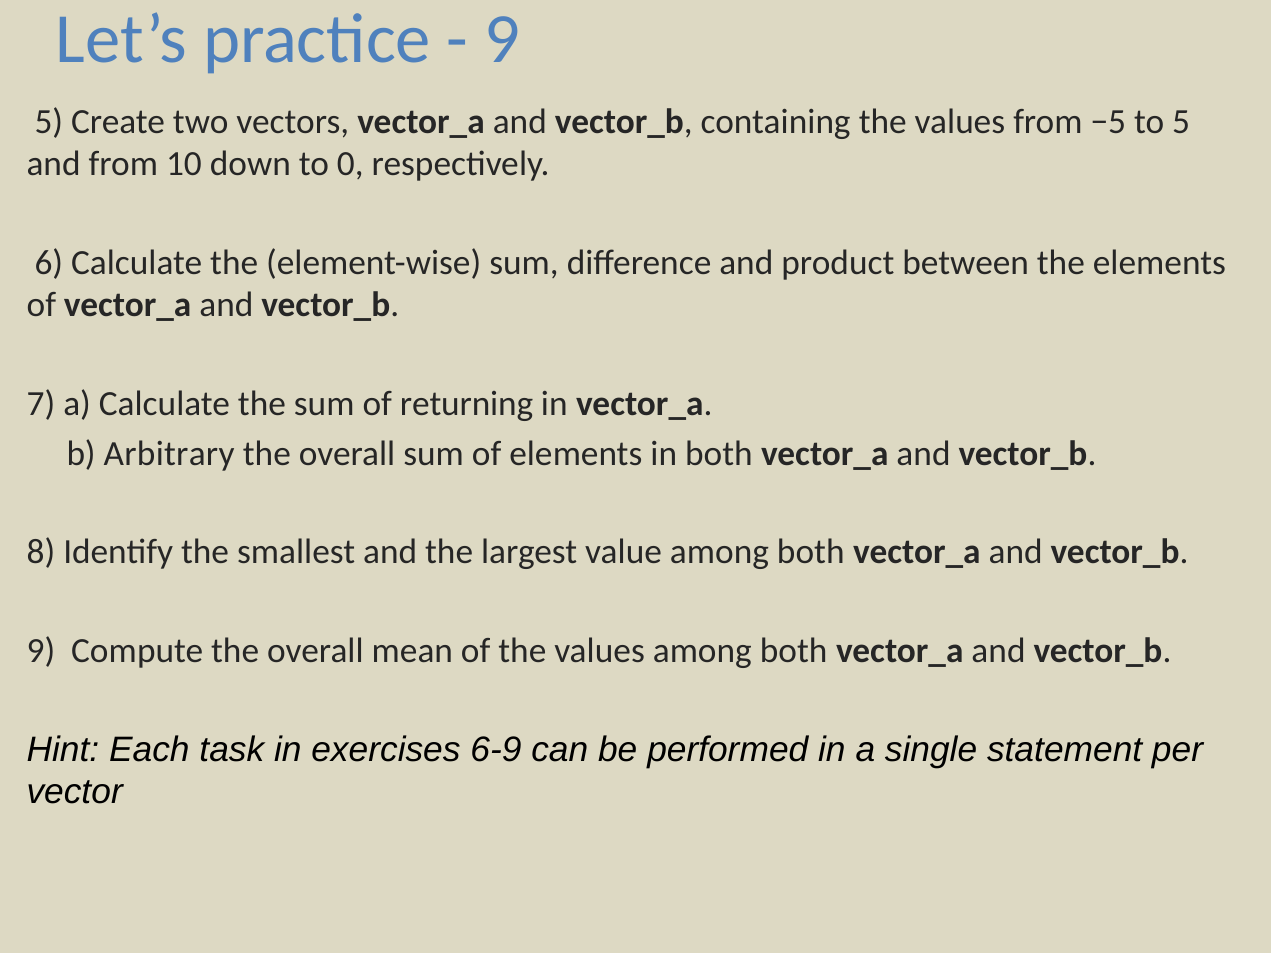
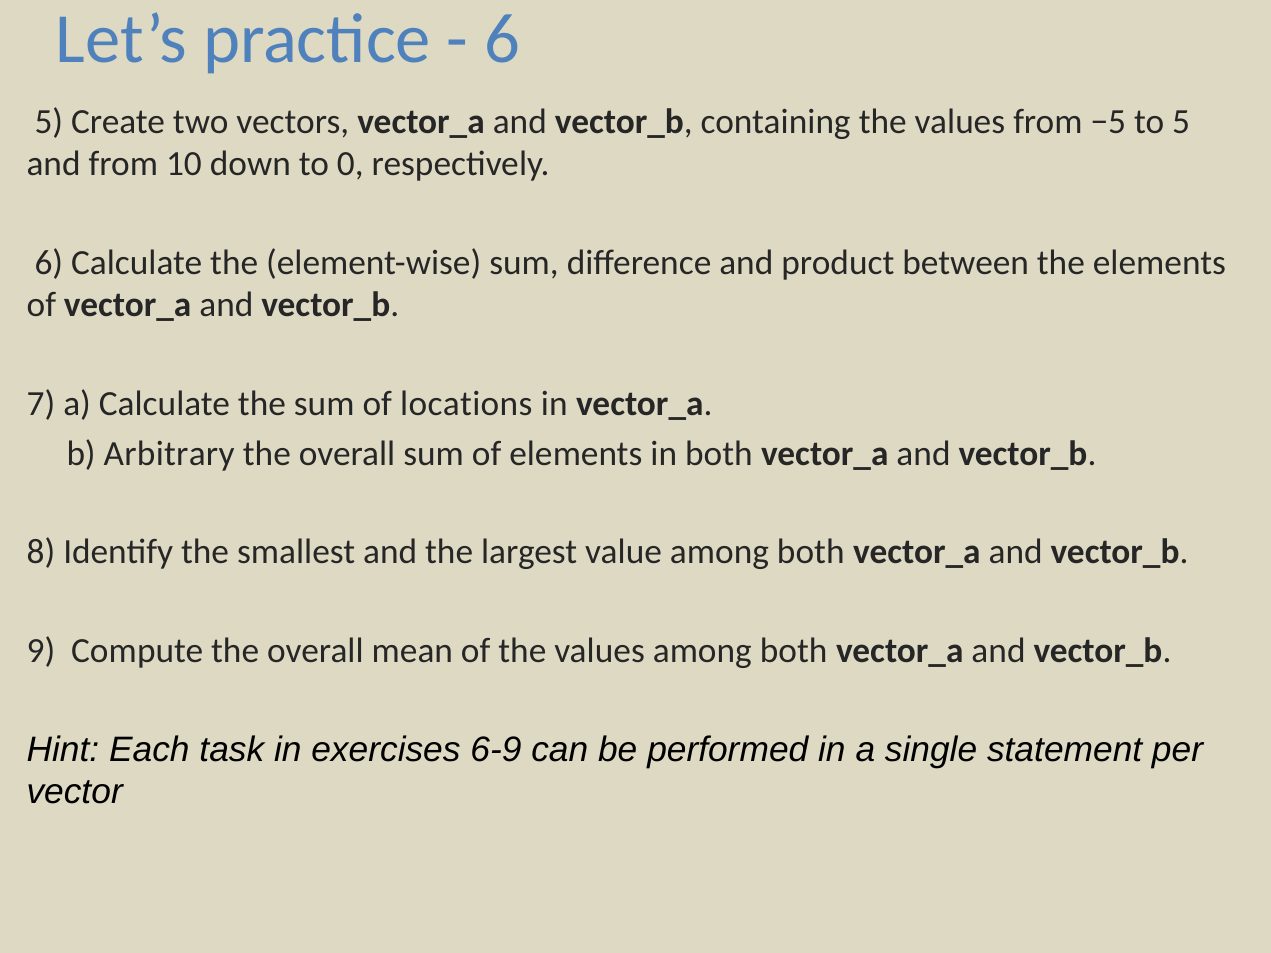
9 at (502, 39): 9 -> 6
returning: returning -> locations
